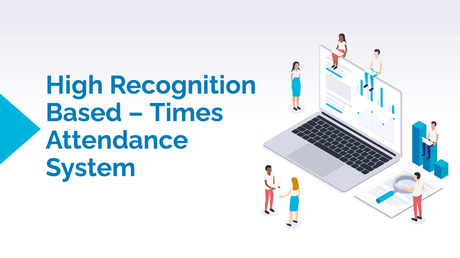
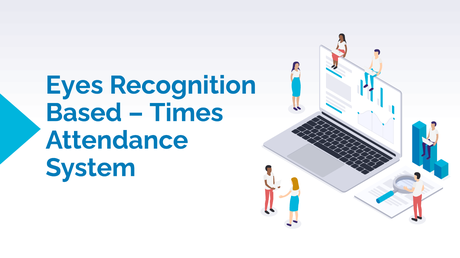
High: High -> Eyes
